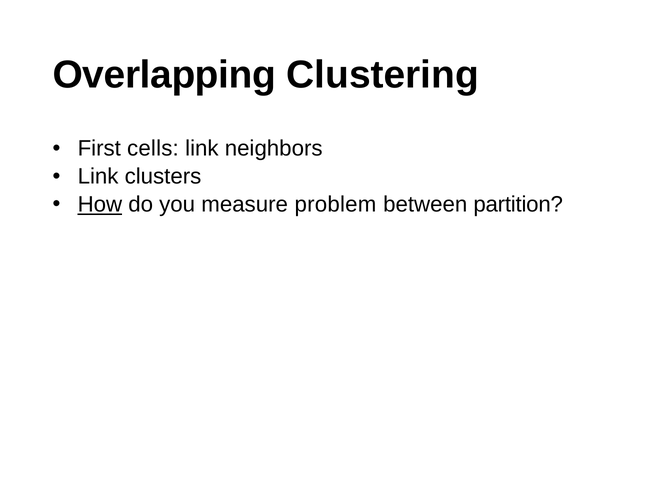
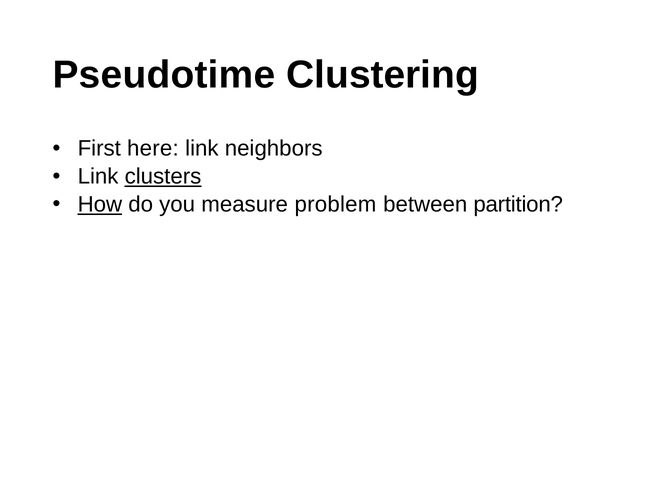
Overlapping: Overlapping -> Pseudotime
cells: cells -> here
clusters underline: none -> present
